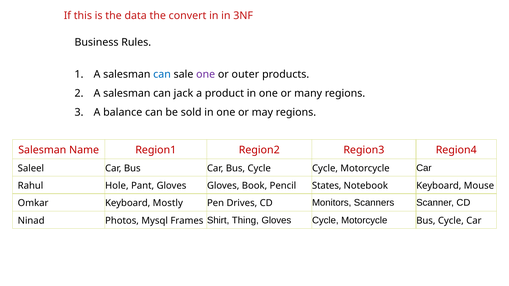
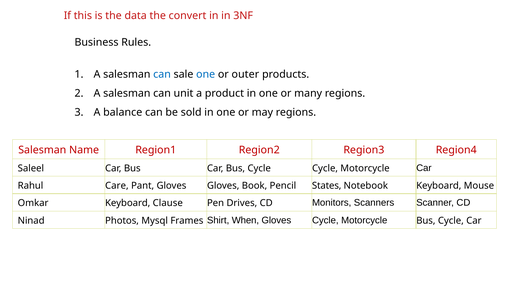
one at (206, 74) colour: purple -> blue
jack: jack -> unit
Hole: Hole -> Care
Mostly: Mostly -> Clause
Thing: Thing -> When
